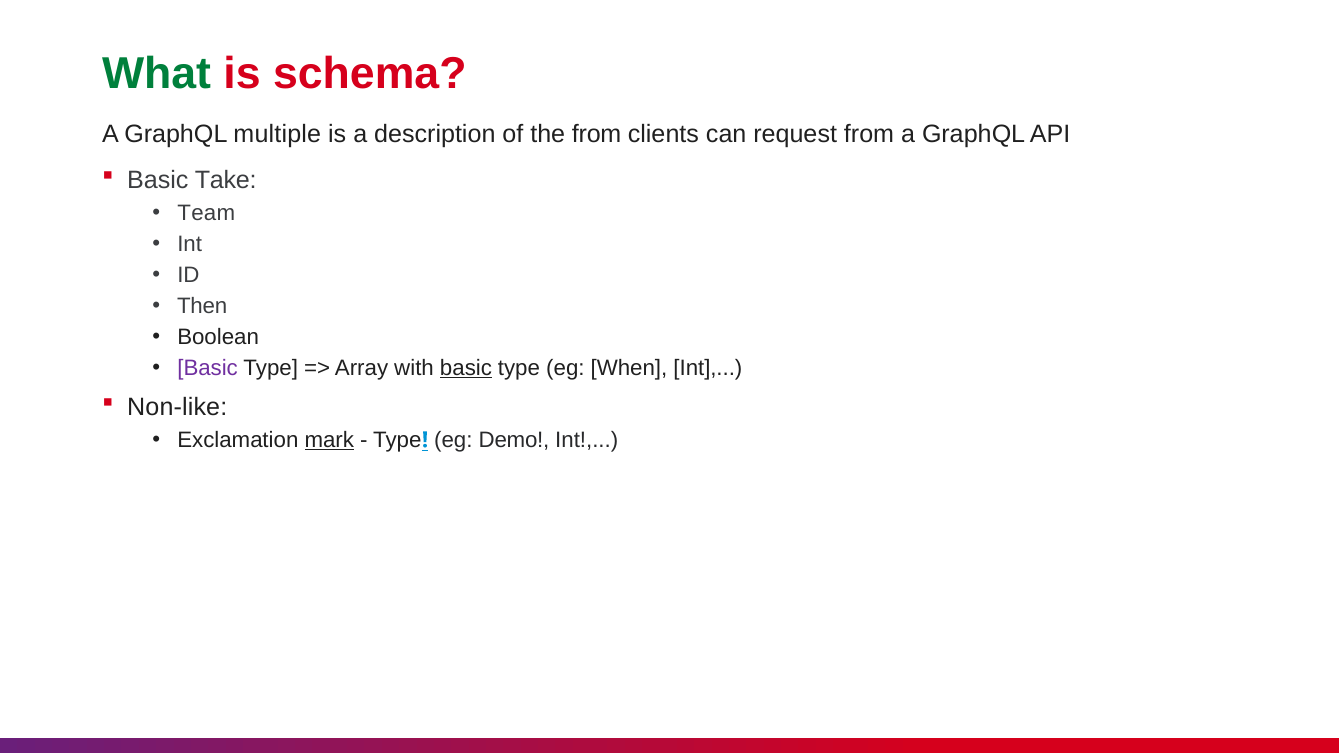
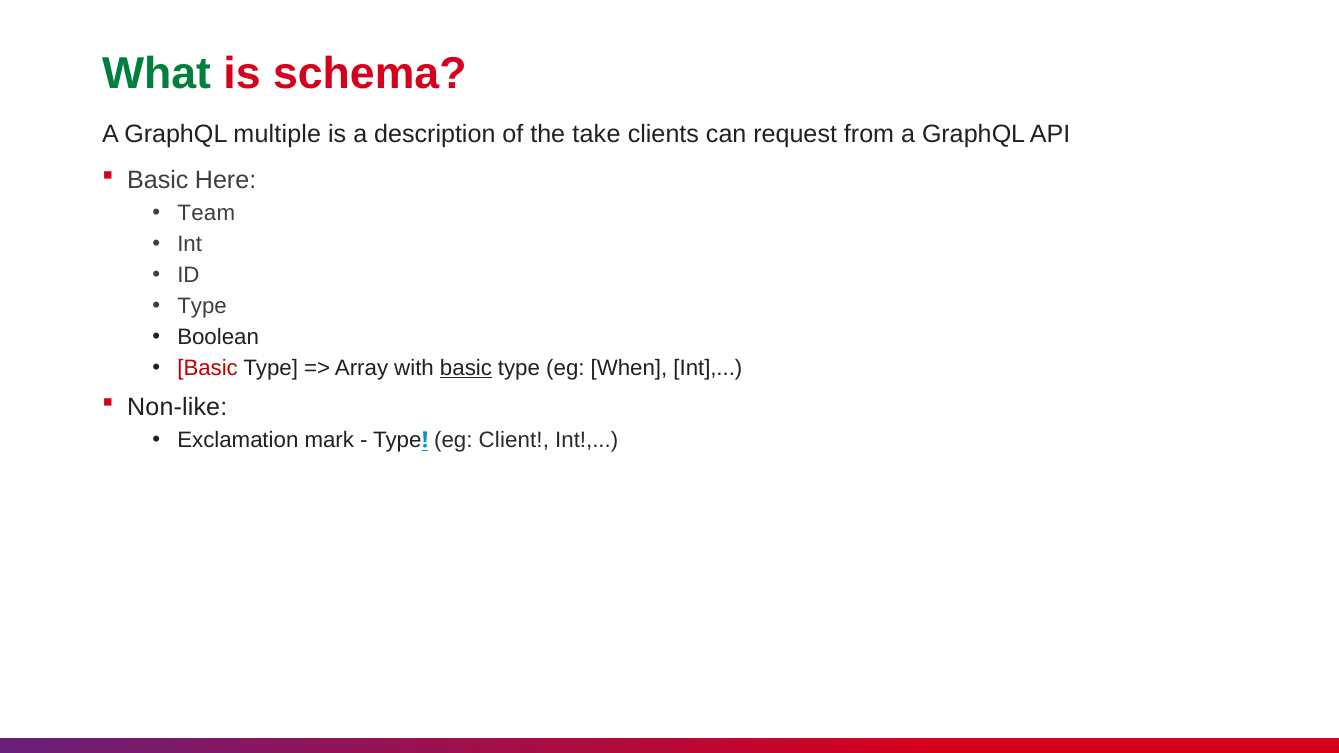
the from: from -> take
Take: Take -> Here
Then at (202, 306): Then -> Type
Basic at (208, 368) colour: purple -> red
mark underline: present -> none
Demo: Demo -> Client
